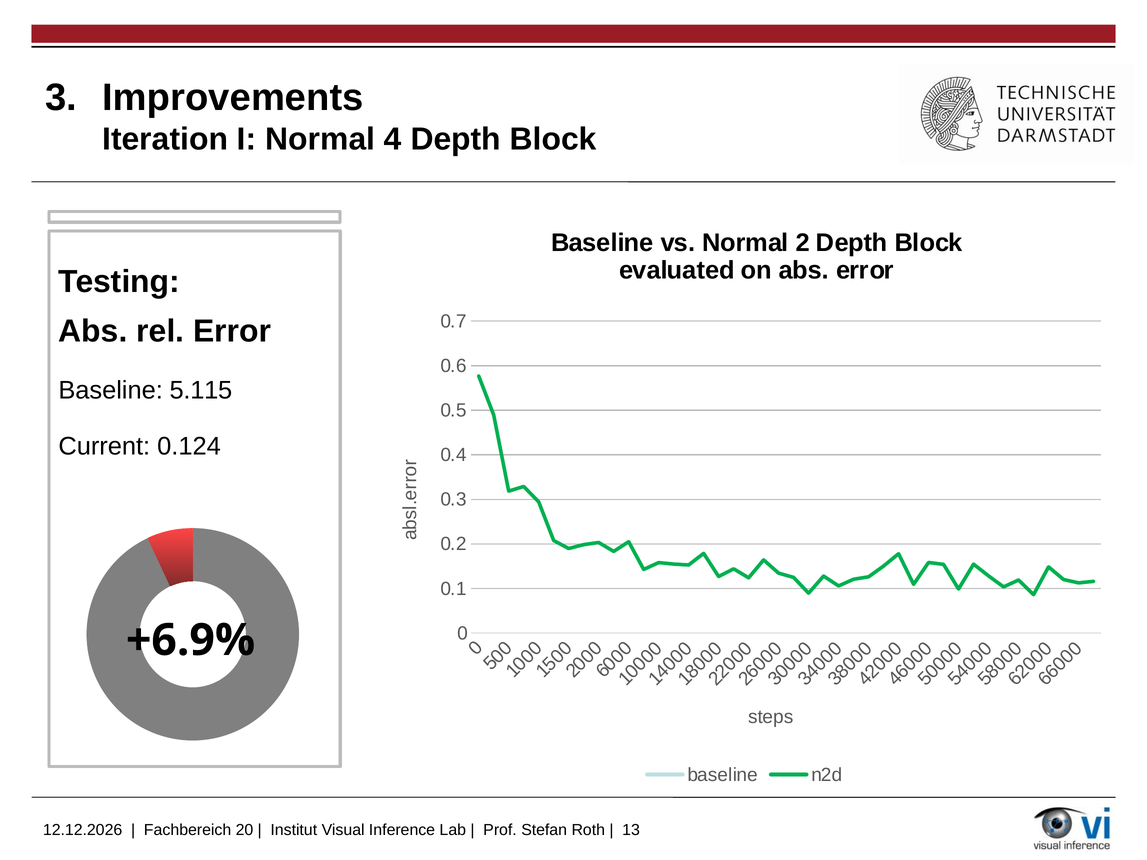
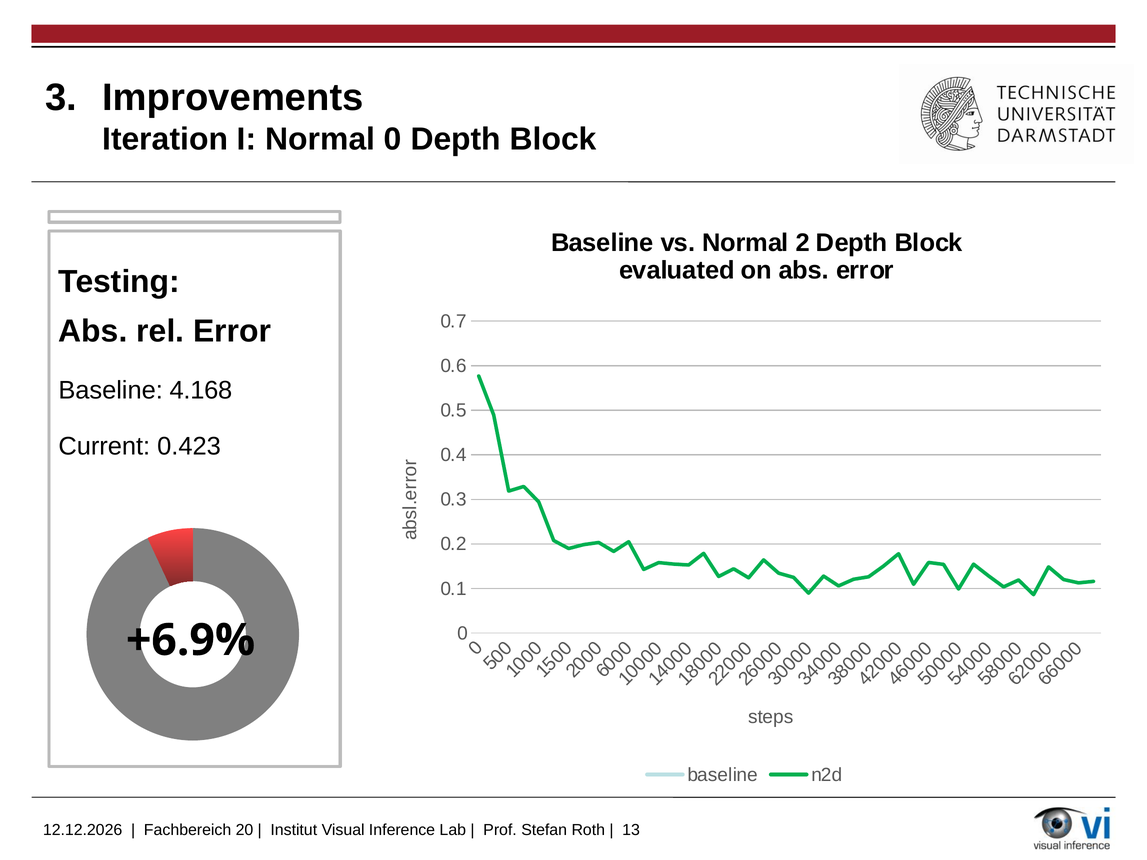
Normal 4: 4 -> 0
5.115: 5.115 -> 4.168
0.124: 0.124 -> 0.423
